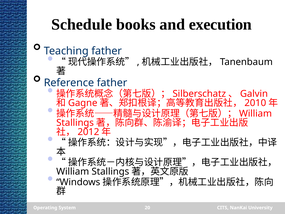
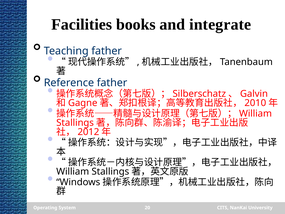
Schedule: Schedule -> Facilities
execution: execution -> integrate
